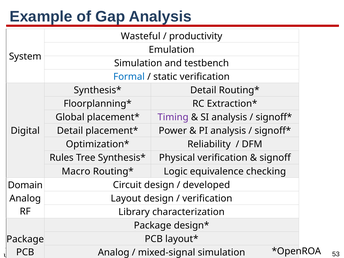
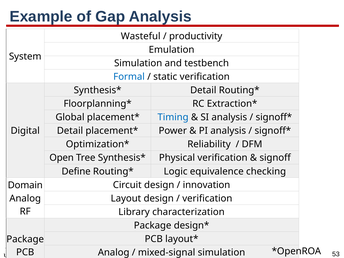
Timing colour: purple -> blue
Rules: Rules -> Open
Macro: Macro -> Define
developed: developed -> innovation
